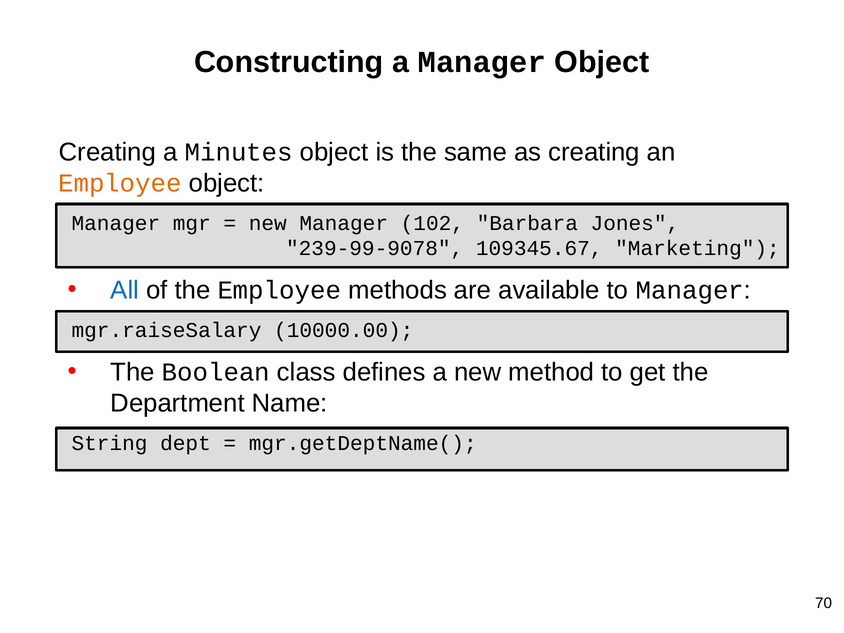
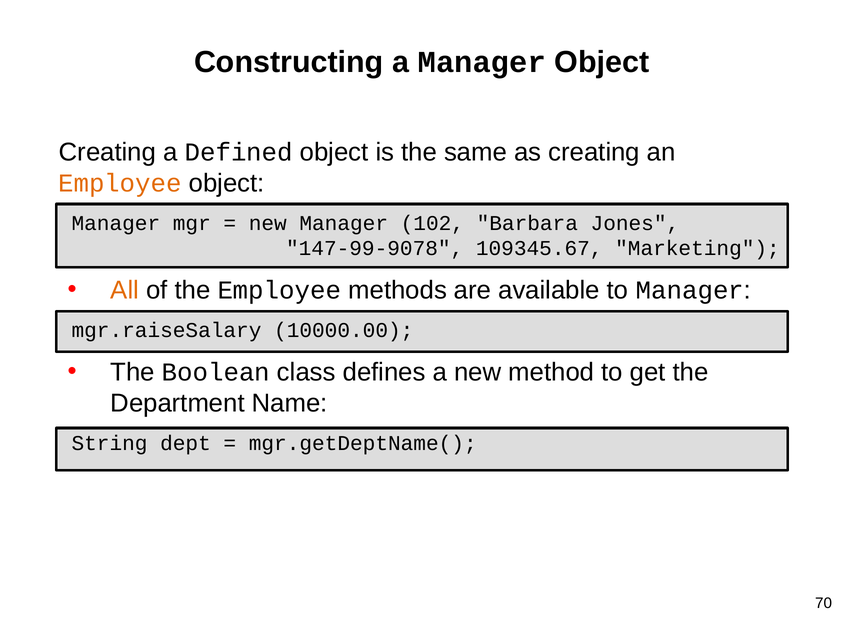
Minutes: Minutes -> Defined
239-99-9078: 239-99-9078 -> 147-99-9078
All colour: blue -> orange
